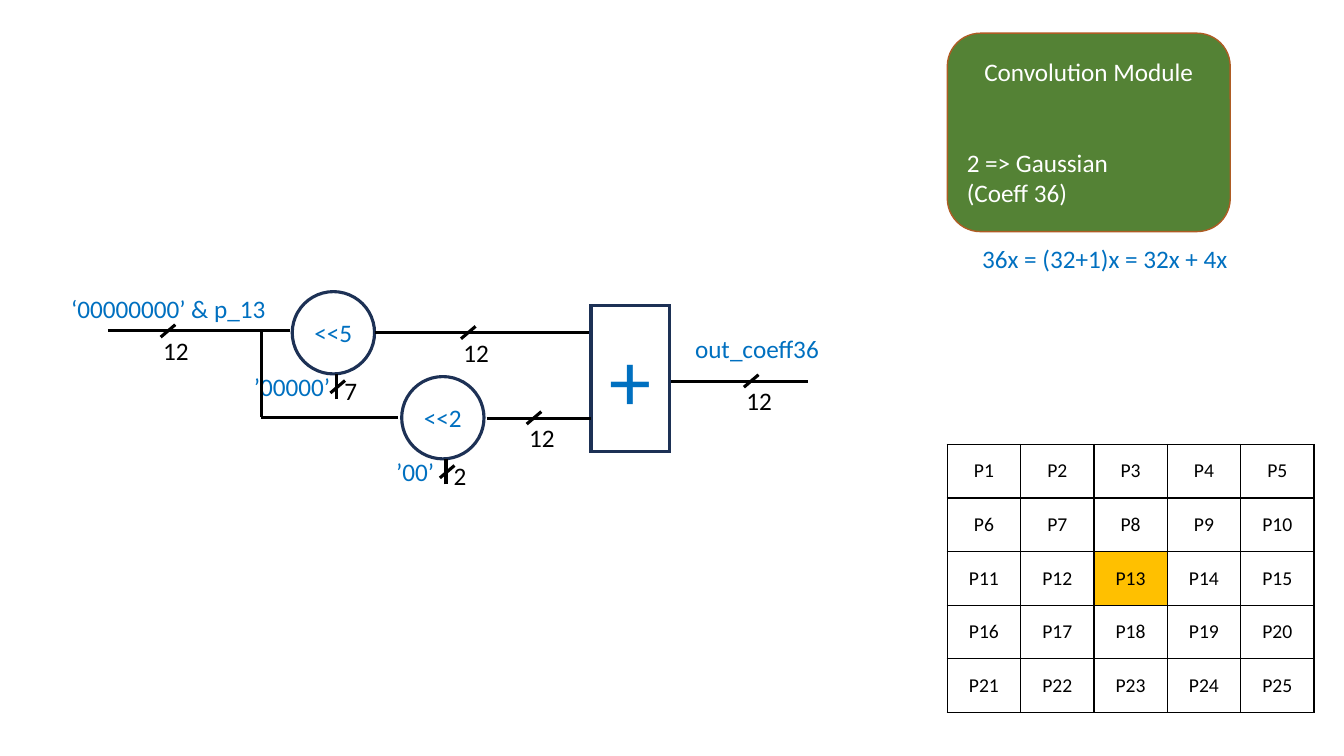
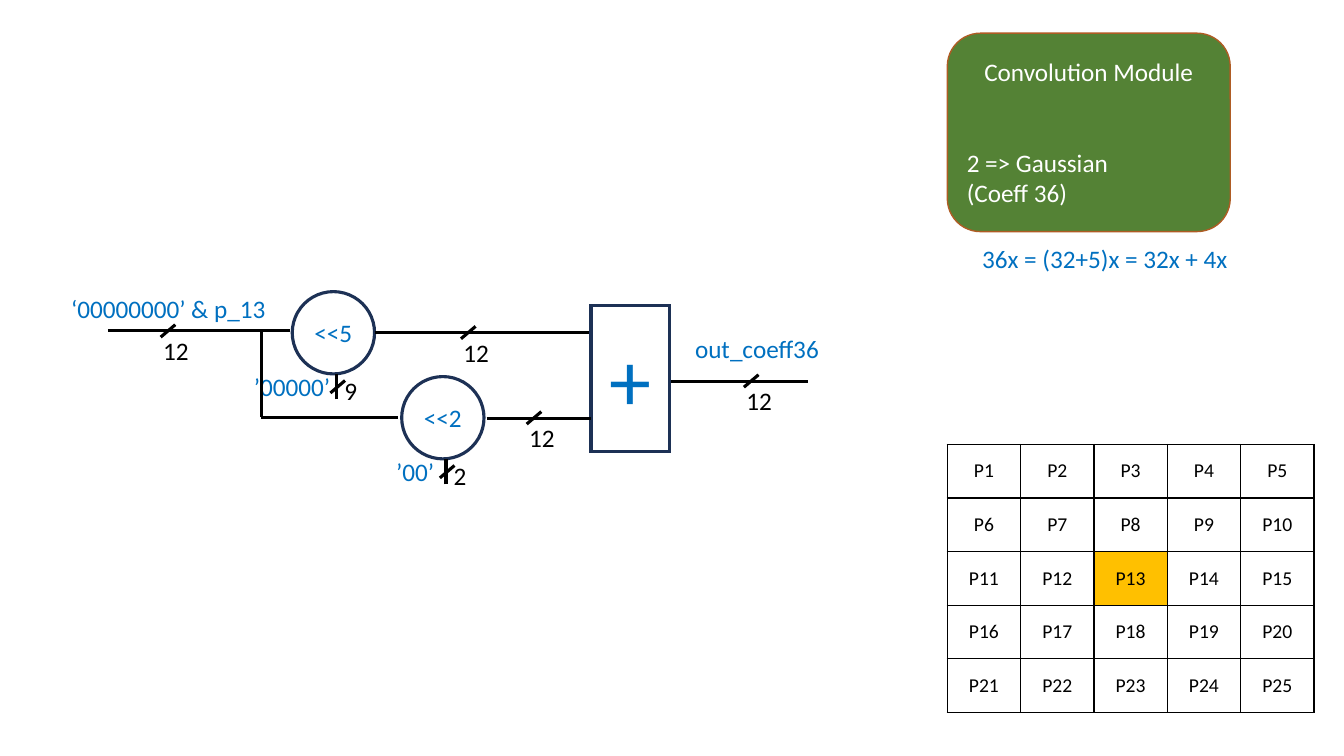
32+1)x: 32+1)x -> 32+5)x
7: 7 -> 9
